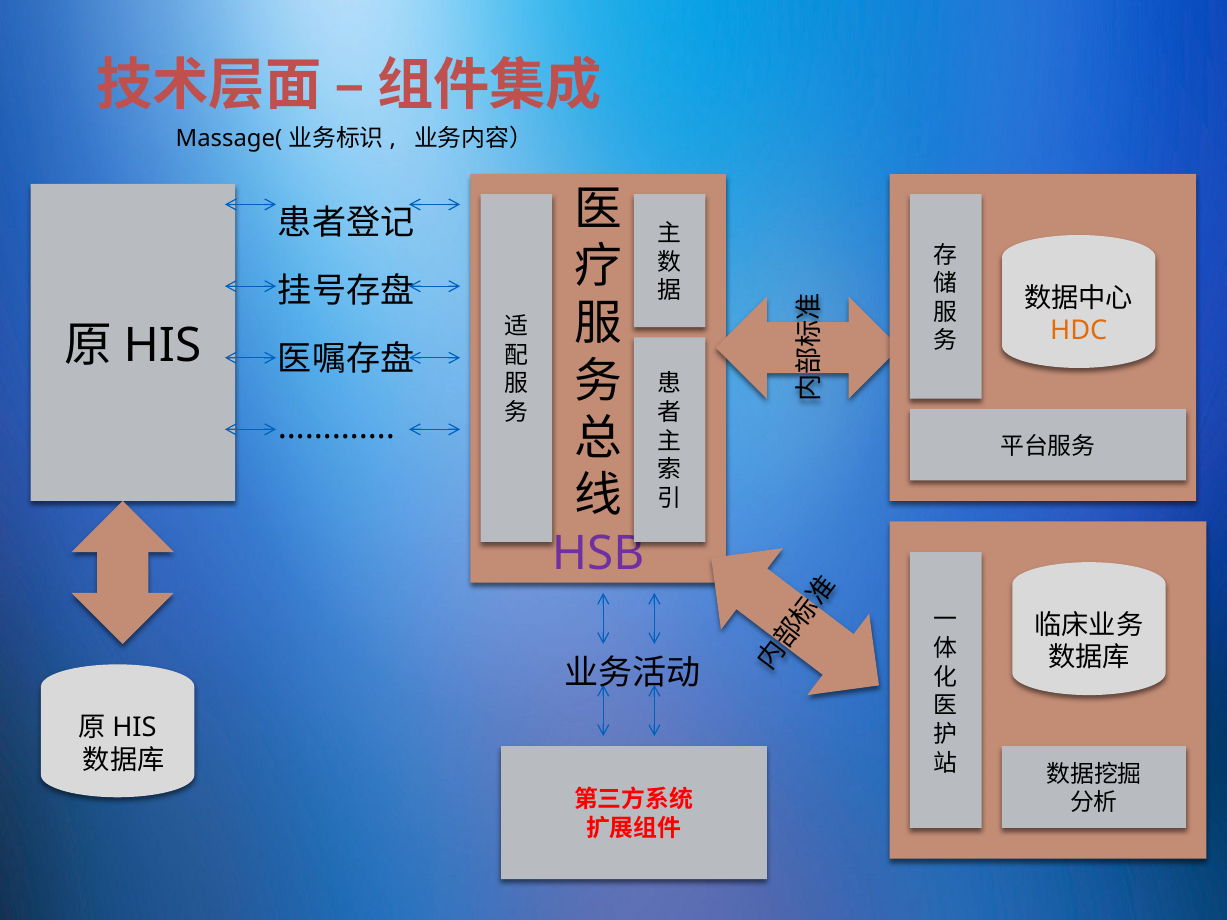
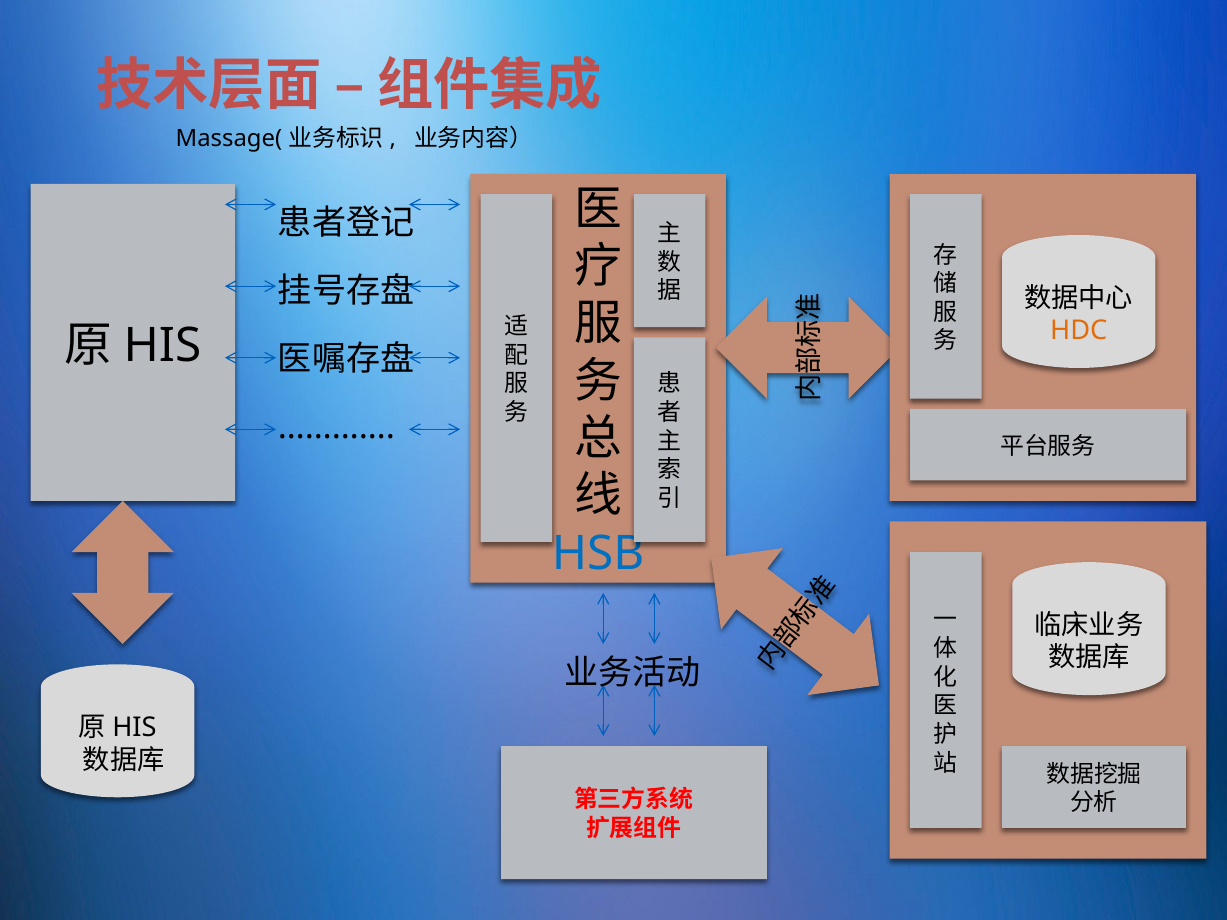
HSB colour: purple -> blue
